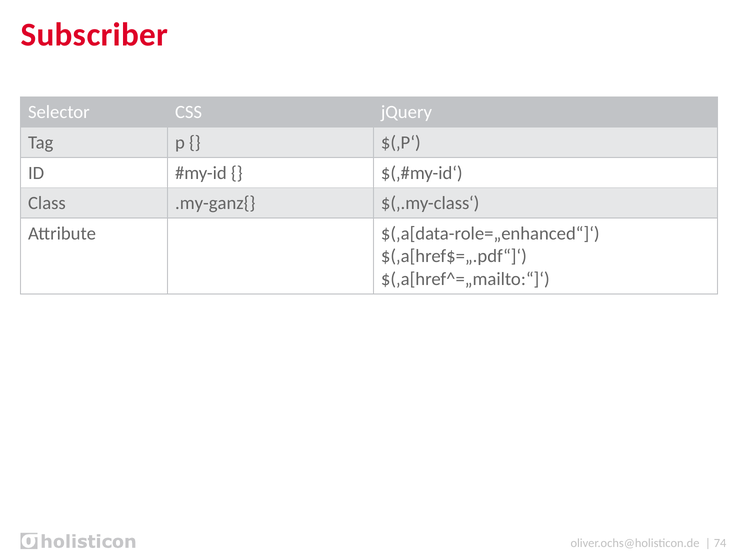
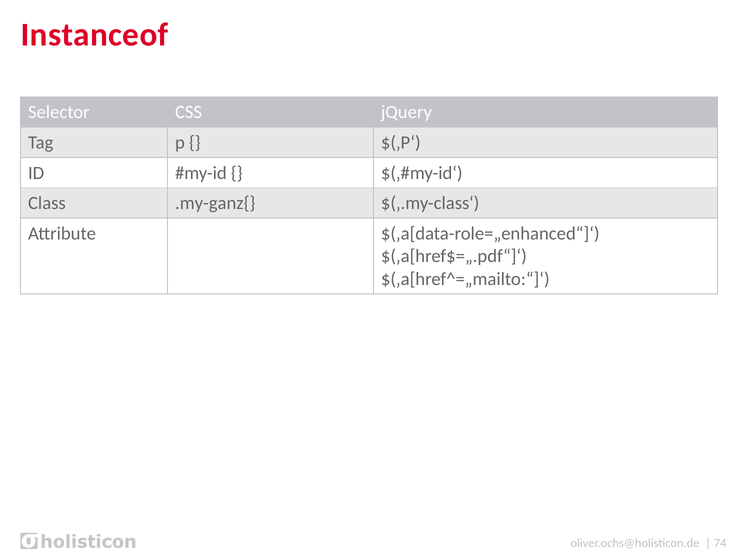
Subscriber: Subscriber -> Instanceof
